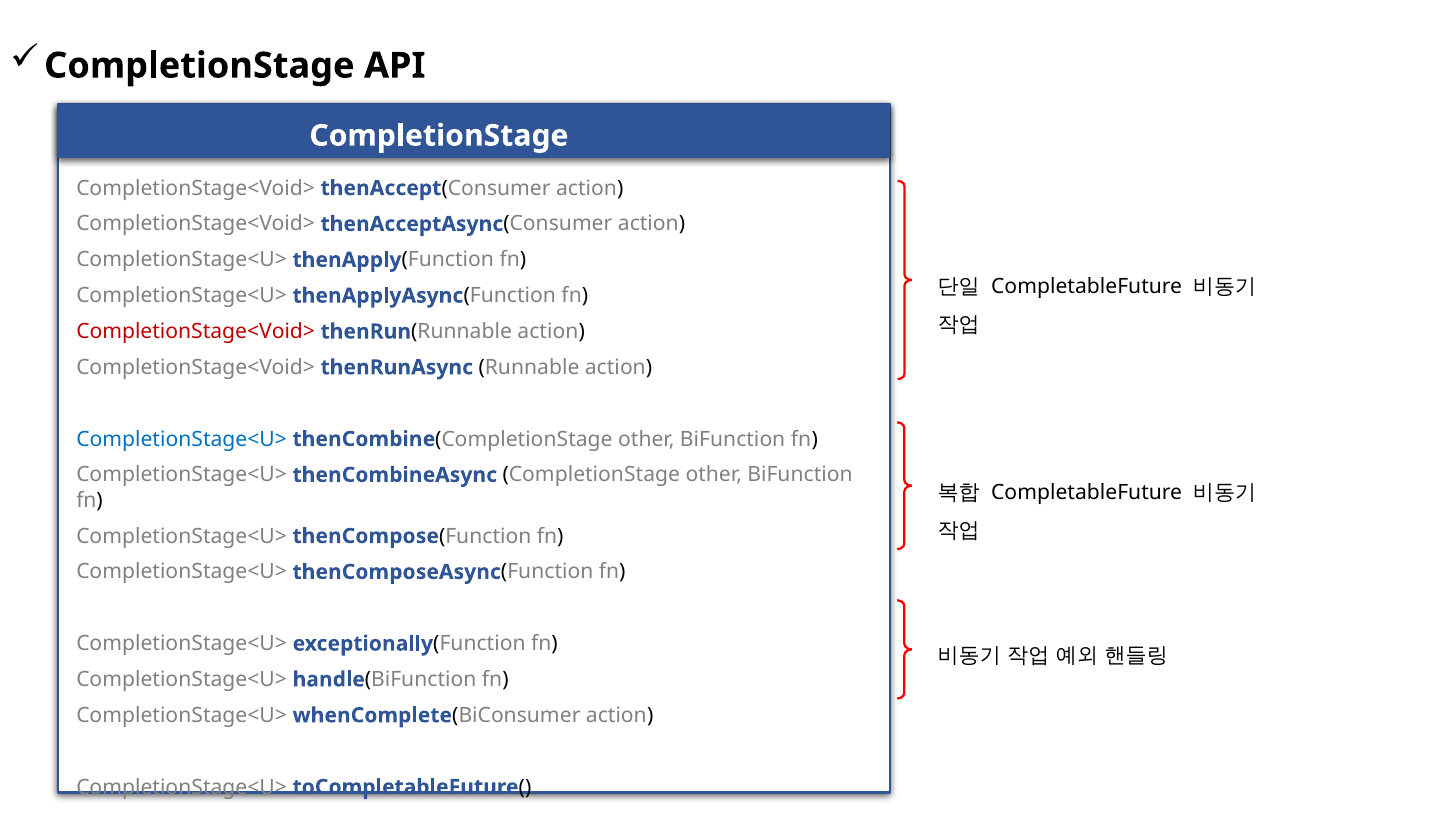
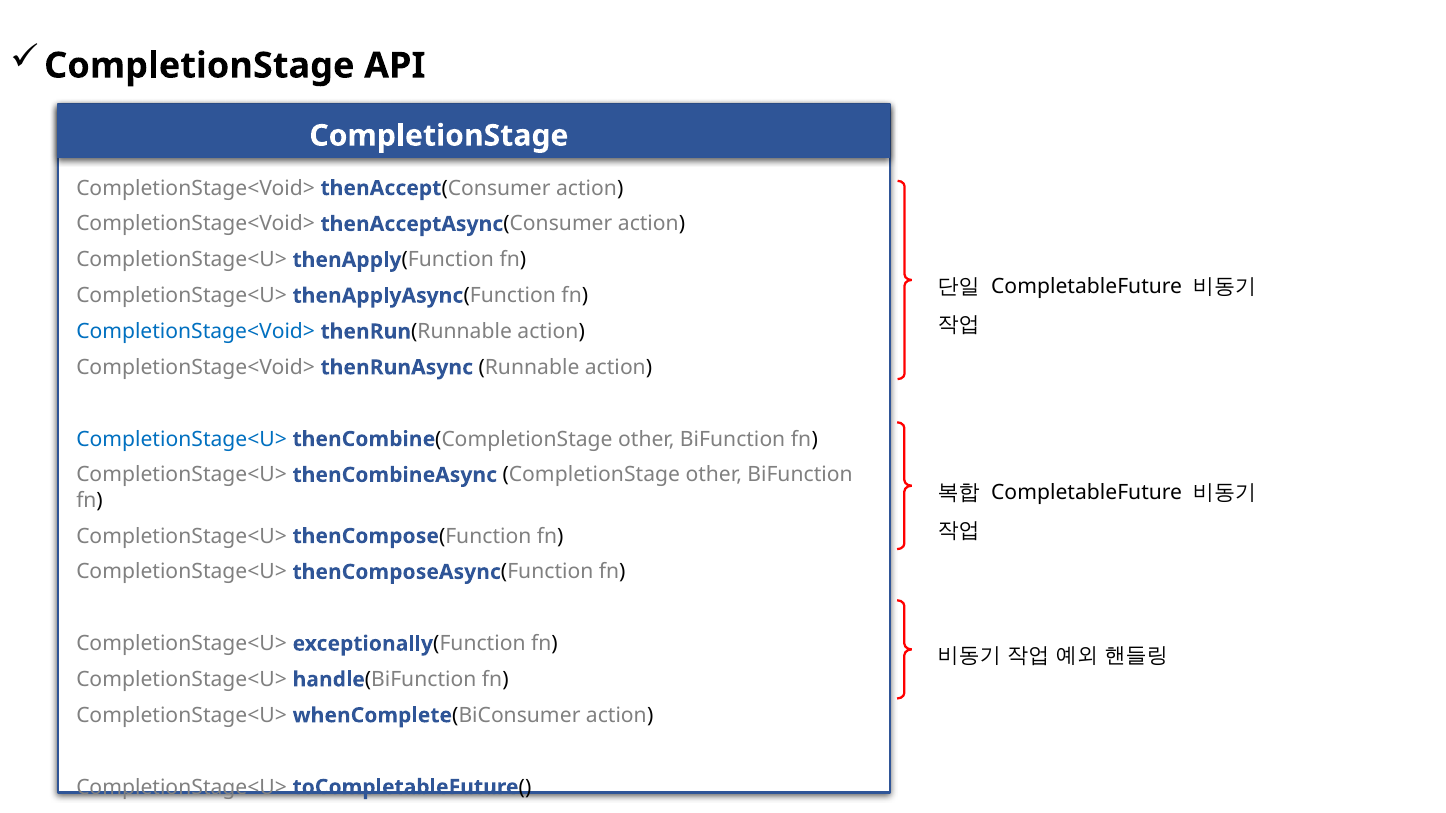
CompletionStage<Void> at (196, 332) colour: red -> blue
